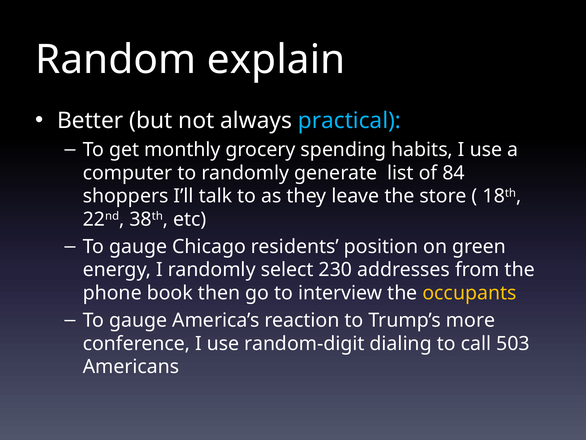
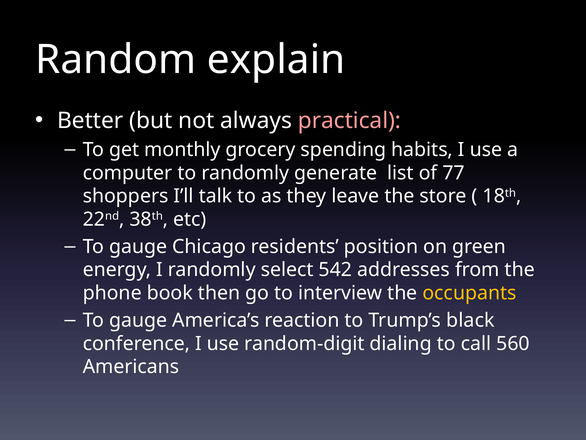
practical colour: light blue -> pink
84: 84 -> 77
230: 230 -> 542
more: more -> black
503: 503 -> 560
